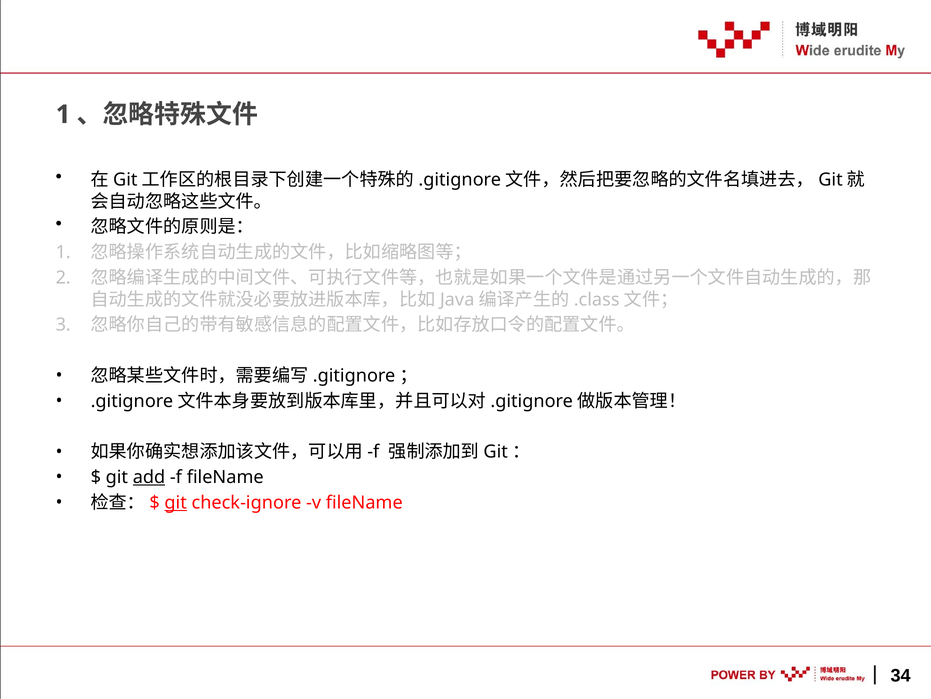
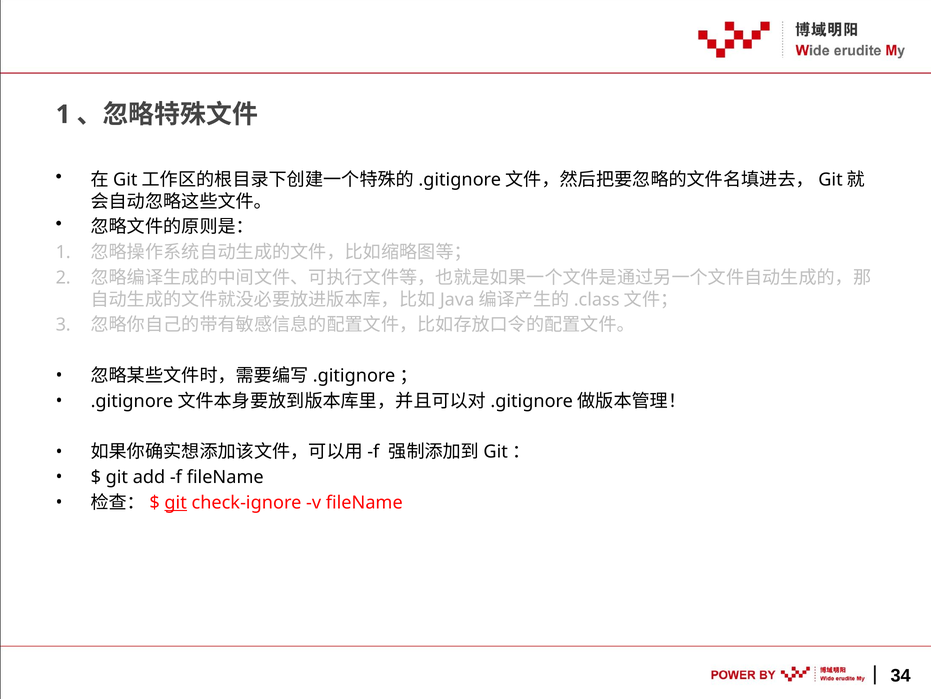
add underline: present -> none
